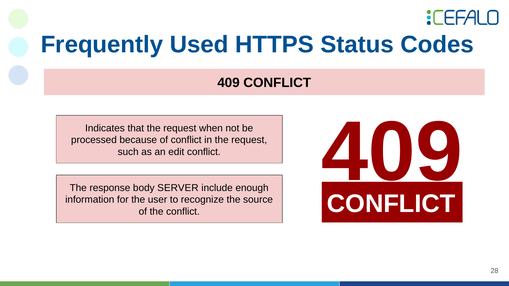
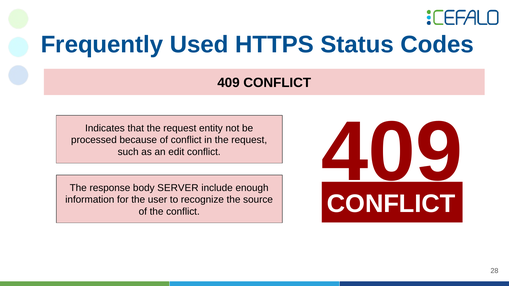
when: when -> entity
